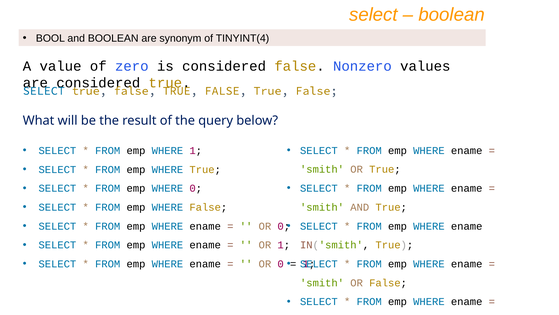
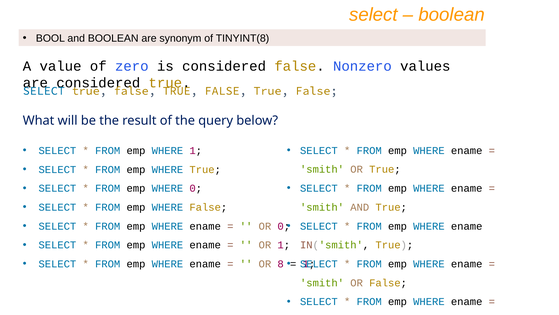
TINYINT(4: TINYINT(4 -> TINYINT(8
0 at (281, 264): 0 -> 8
